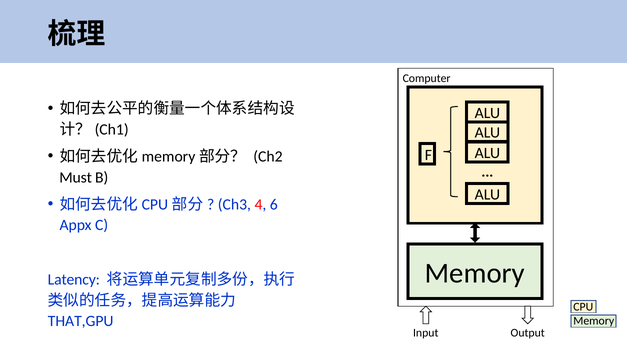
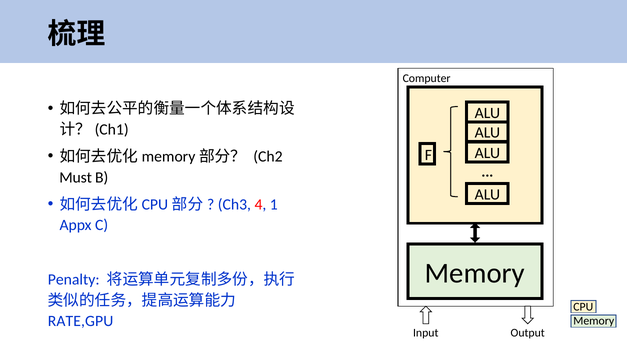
6: 6 -> 1
Latency: Latency -> Penalty
THAT,GPU: THAT,GPU -> RATE,GPU
